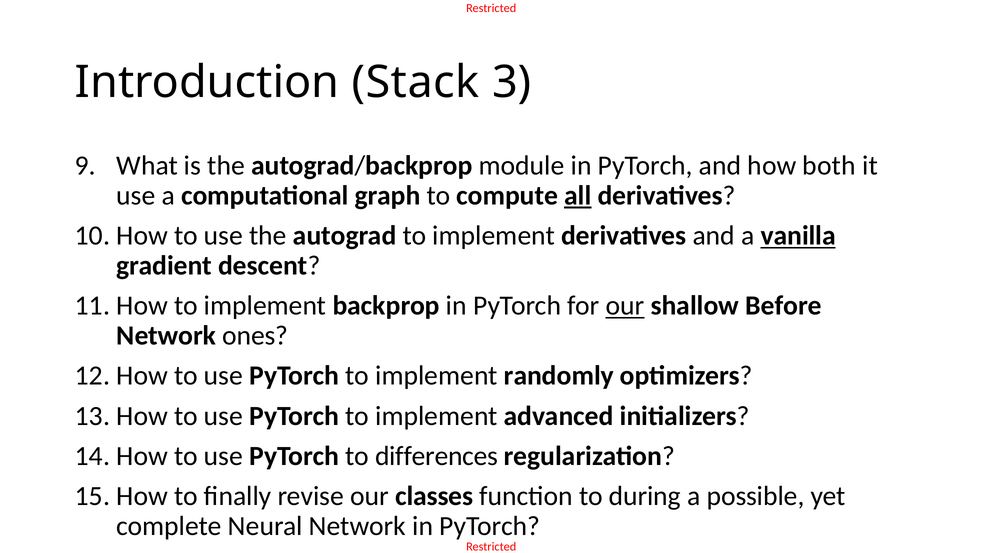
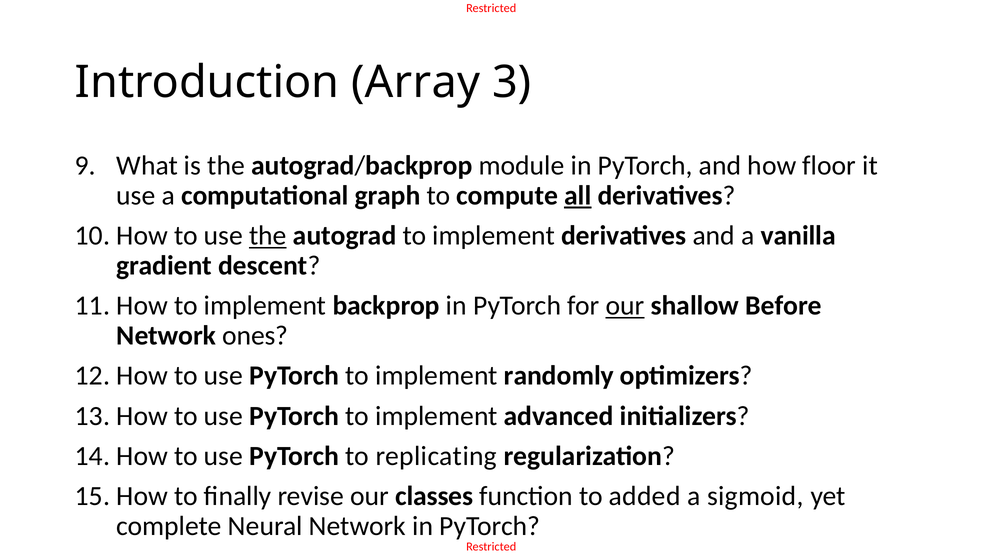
Stack: Stack -> Array
both: both -> floor
the at (268, 236) underline: none -> present
vanilla underline: present -> none
differences: differences -> replicating
during: during -> added
possible: possible -> sigmoid
